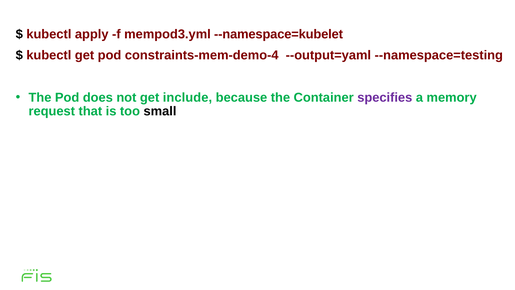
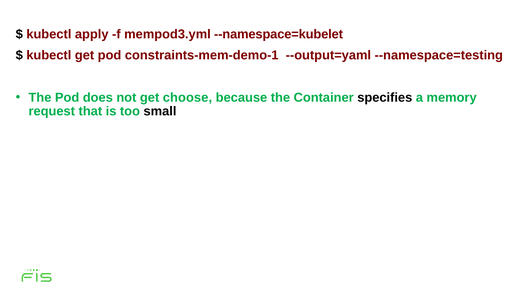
constraints-mem-demo-4: constraints-mem-demo-4 -> constraints-mem-demo-1
include: include -> choose
specifies colour: purple -> black
